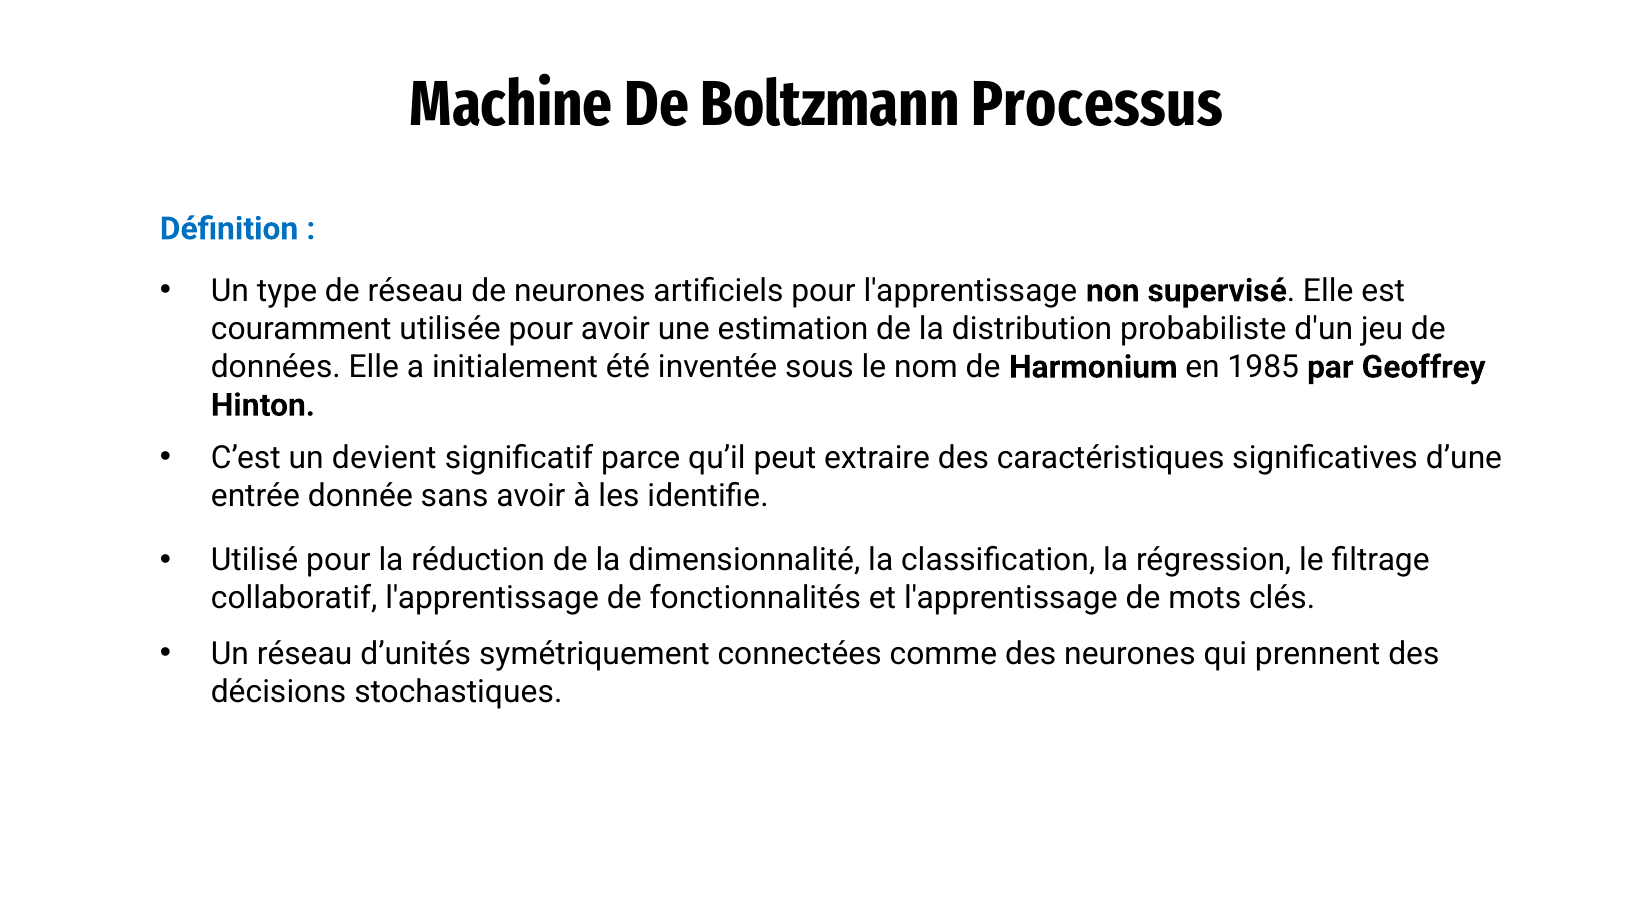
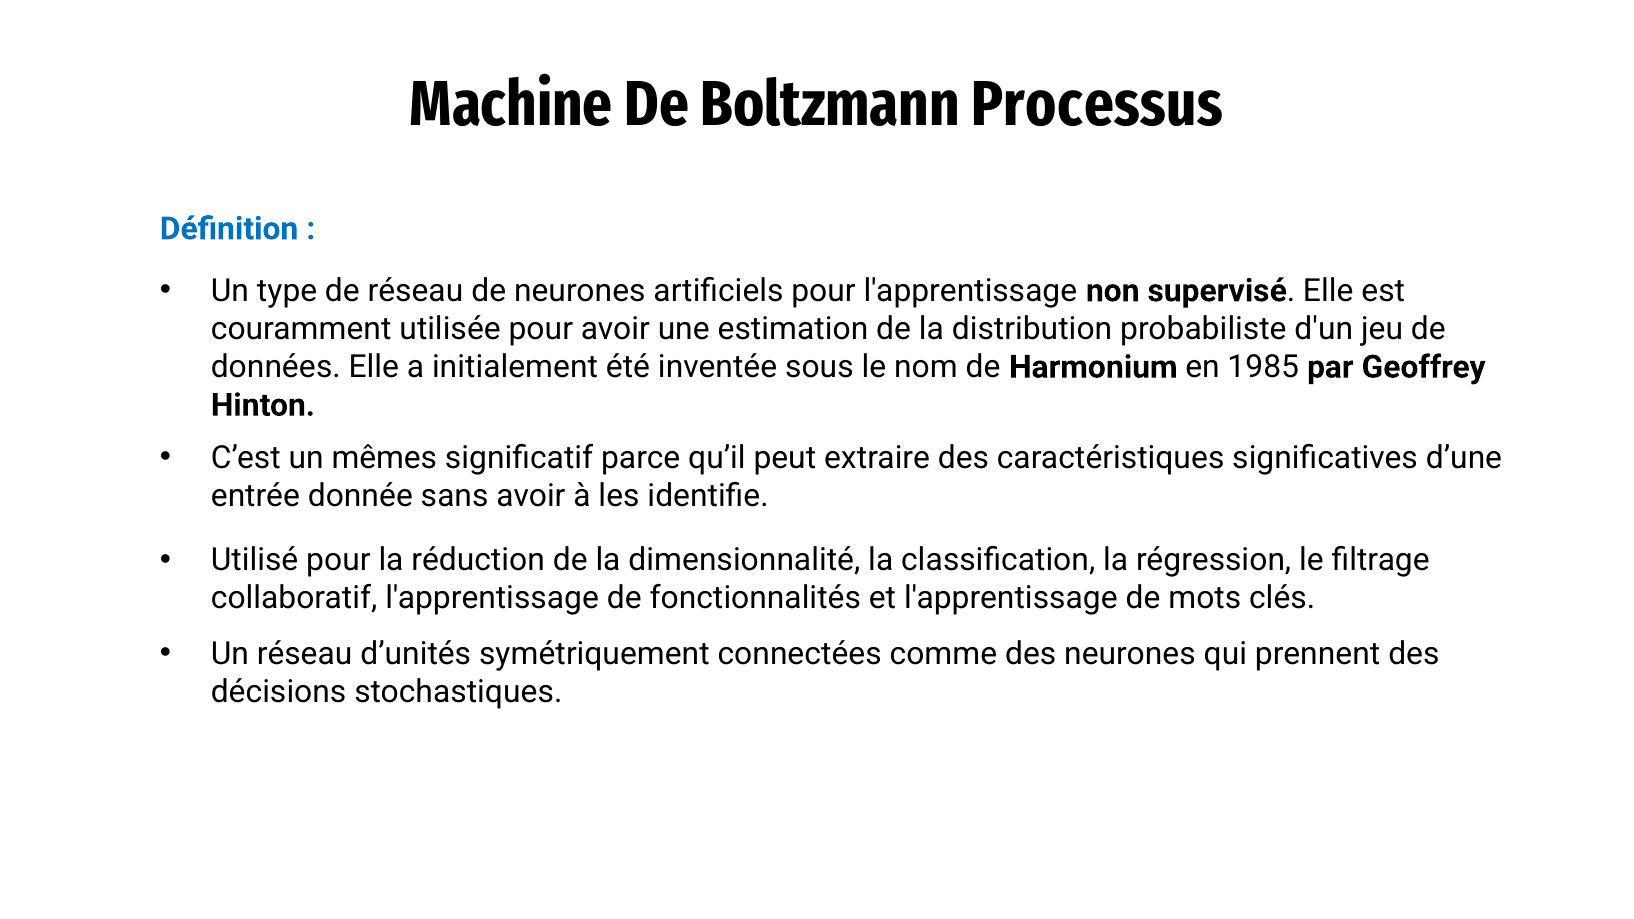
devient: devient -> mêmes
